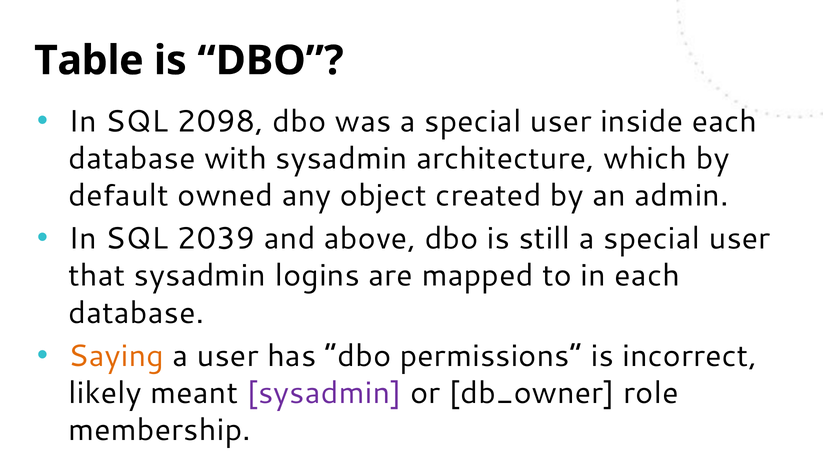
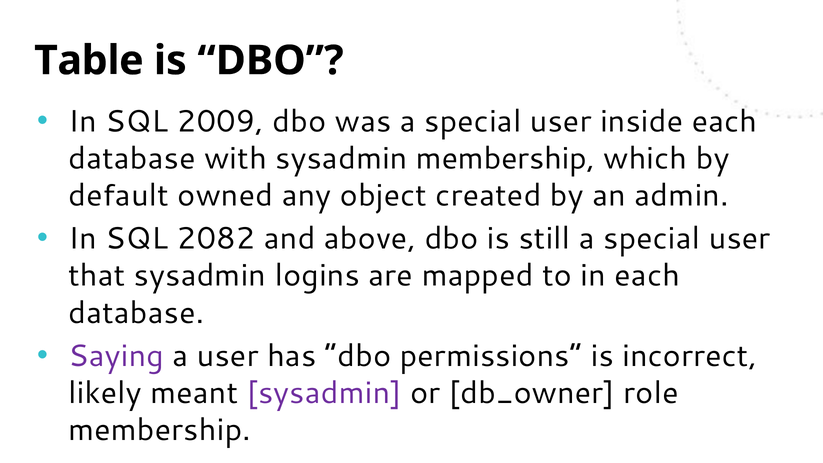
2098: 2098 -> 2009
sysadmin architecture: architecture -> membership
2039: 2039 -> 2082
Saying colour: orange -> purple
